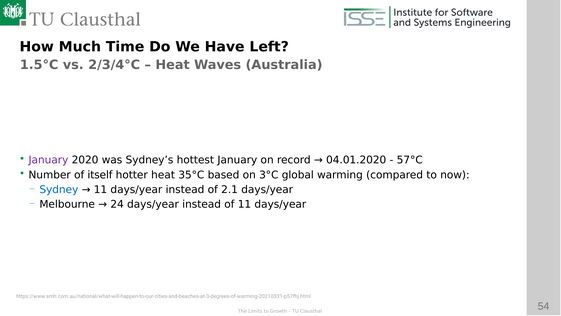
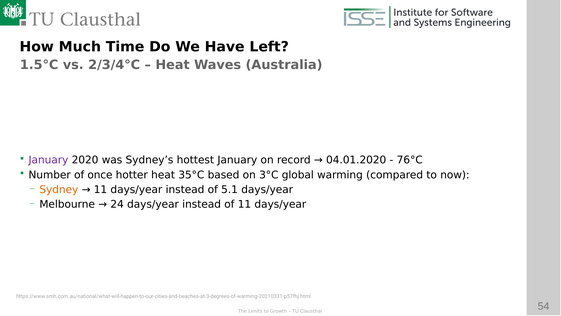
57°C: 57°C -> 76°C
itself: itself -> once
Sydney colour: blue -> orange
2.1: 2.1 -> 5.1
